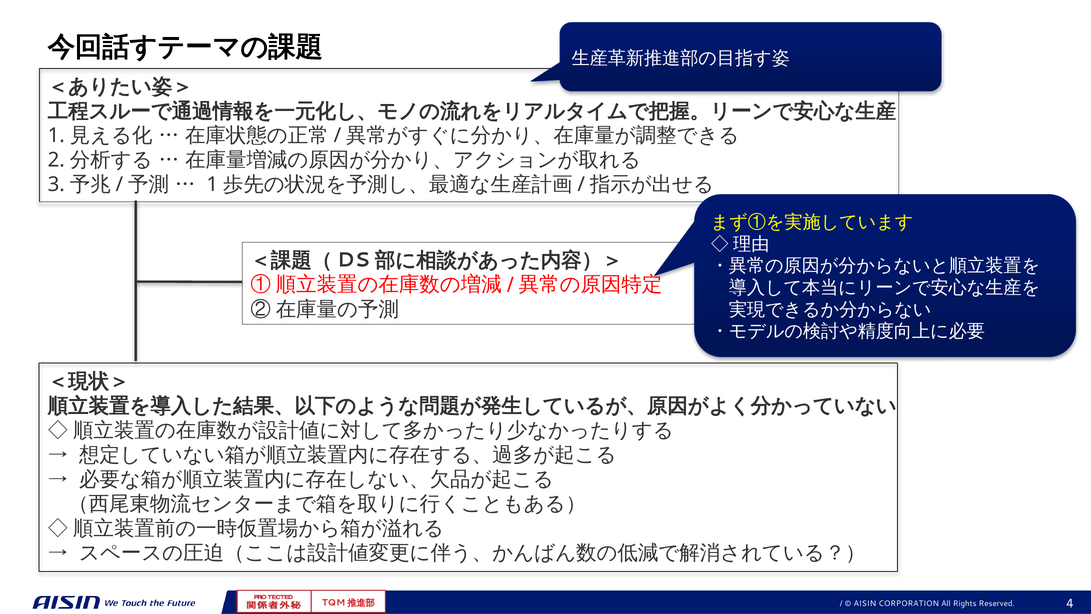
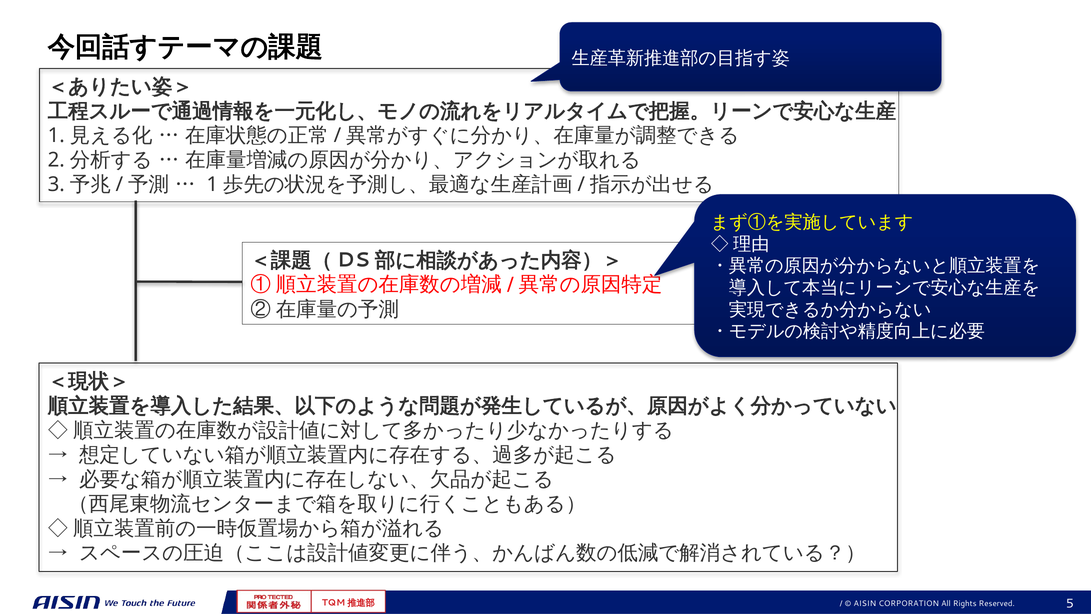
4: 4 -> 5
